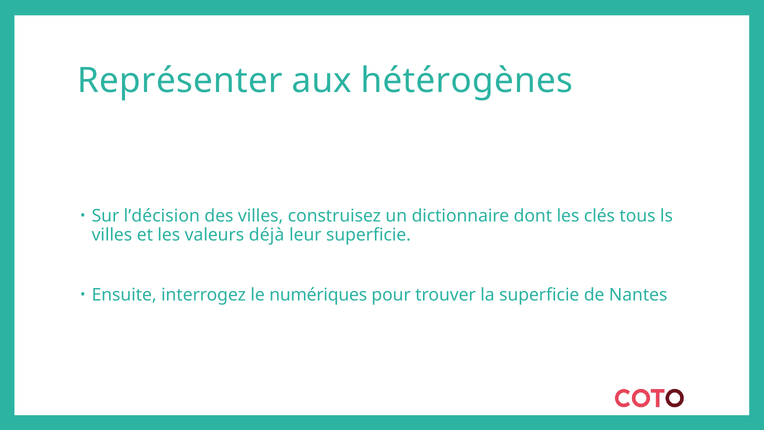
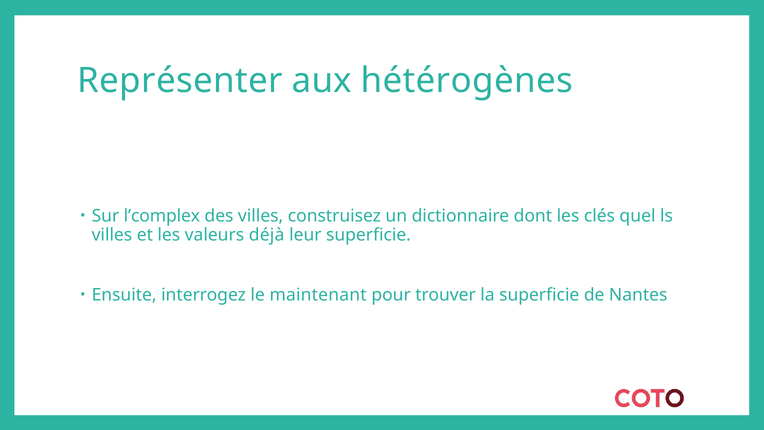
l’décision: l’décision -> l’complex
tous: tous -> quel
numériques: numériques -> maintenant
